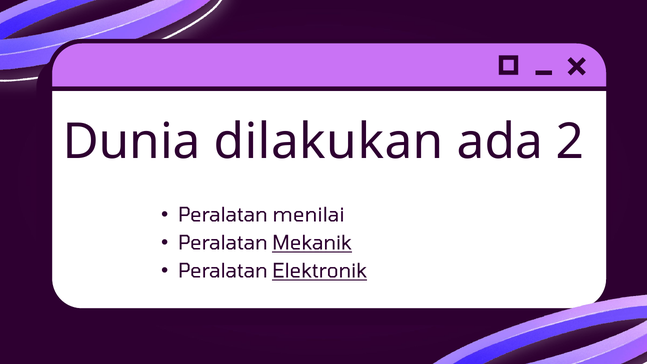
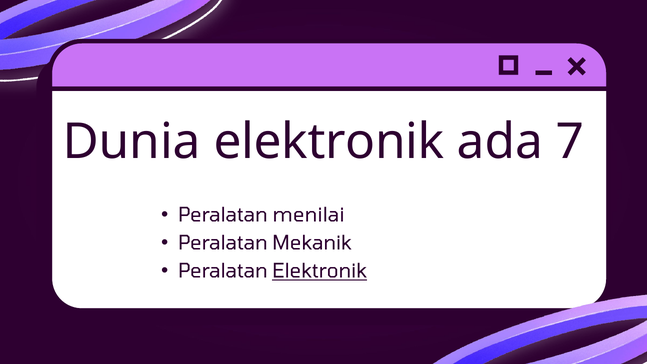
Dunia dilakukan: dilakukan -> elektronik
2: 2 -> 7
Mekanik underline: present -> none
